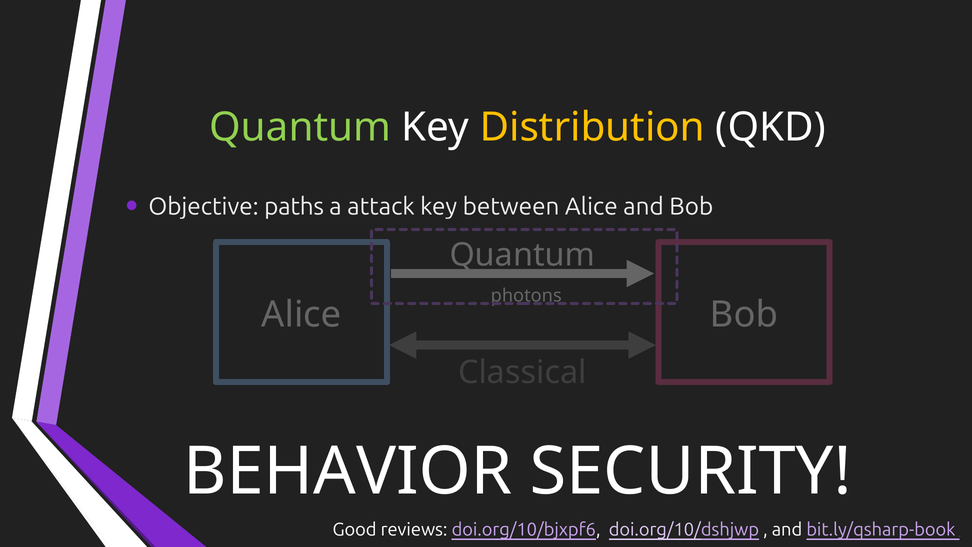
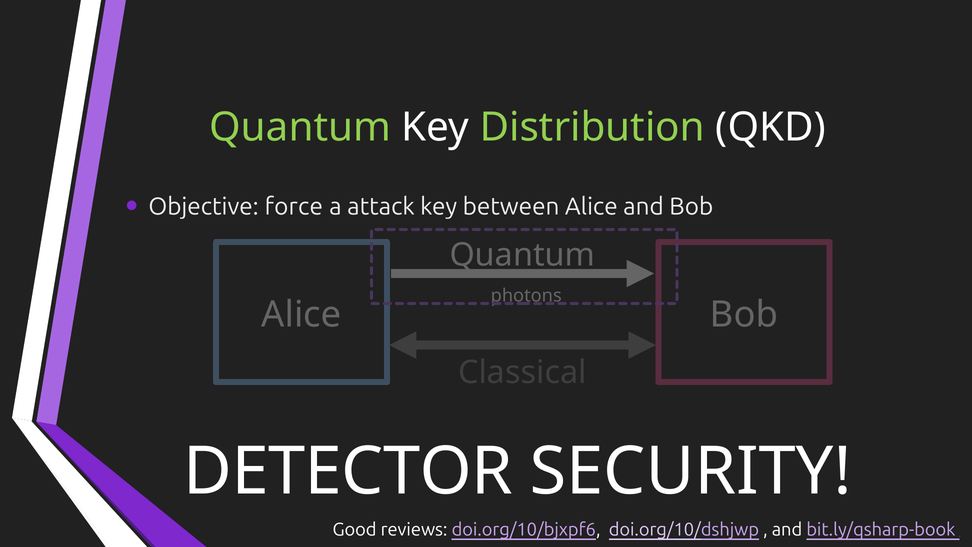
Distribution colour: yellow -> light green
paths: paths -> force
BEHAVIOR: BEHAVIOR -> DETECTOR
